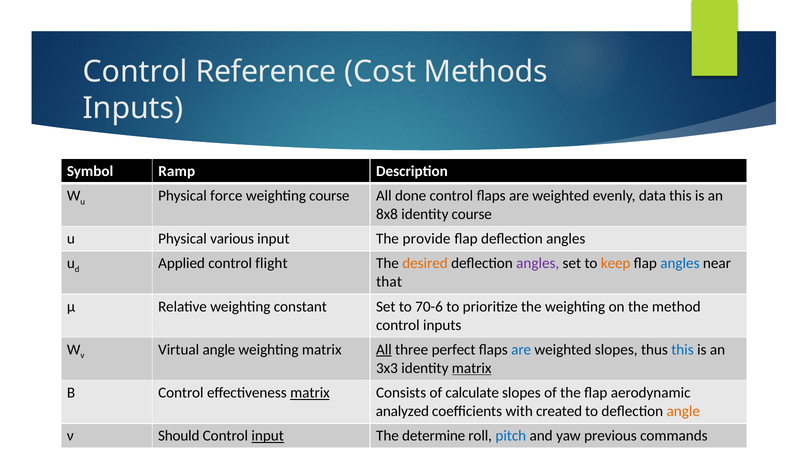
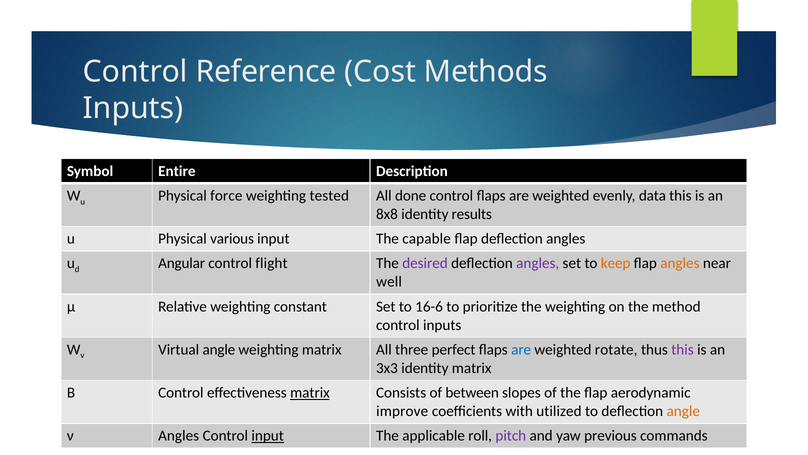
Ramp: Ramp -> Entire
weighting course: course -> tested
identity course: course -> results
provide: provide -> capable
Applied: Applied -> Angular
desired colour: orange -> purple
angles at (680, 263) colour: blue -> orange
that: that -> well
70-6: 70-6 -> 16-6
All at (384, 349) underline: present -> none
weighted slopes: slopes -> rotate
this at (682, 349) colour: blue -> purple
matrix at (472, 368) underline: present -> none
calculate: calculate -> between
analyzed: analyzed -> improve
created: created -> utilized
ν Should: Should -> Angles
determine: determine -> applicable
pitch colour: blue -> purple
